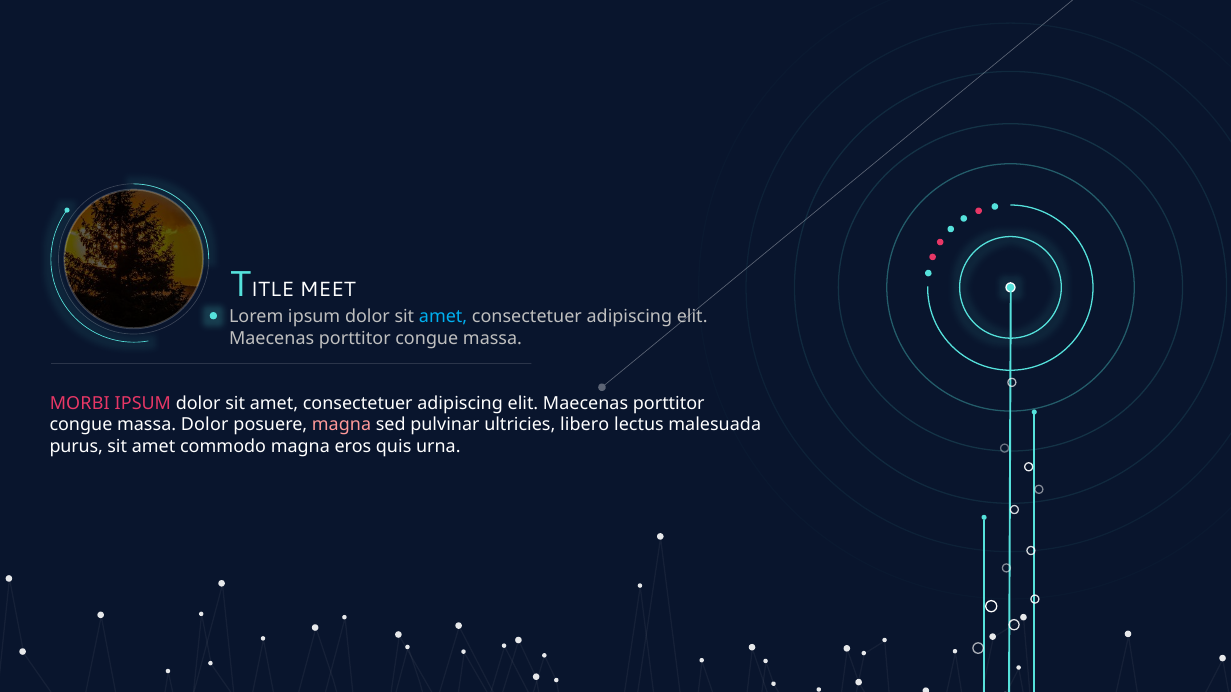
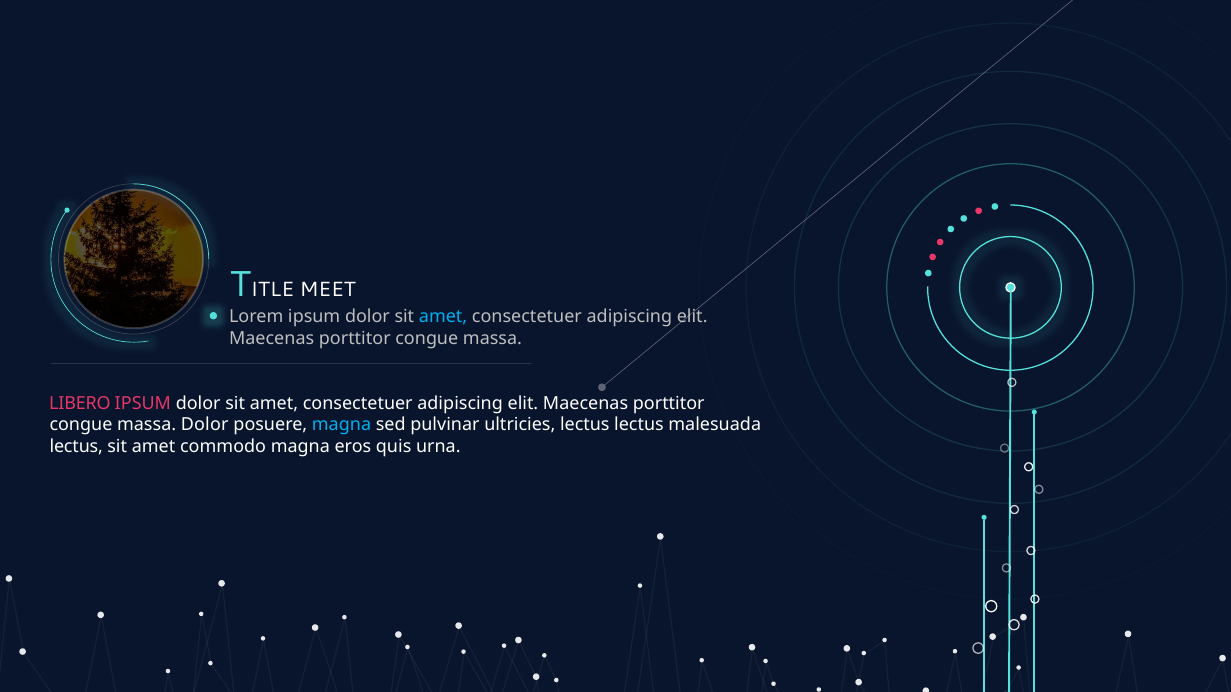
MORBI: MORBI -> LIBERO
magna at (341, 425) colour: pink -> light blue
ultricies libero: libero -> lectus
purus at (76, 447): purus -> lectus
